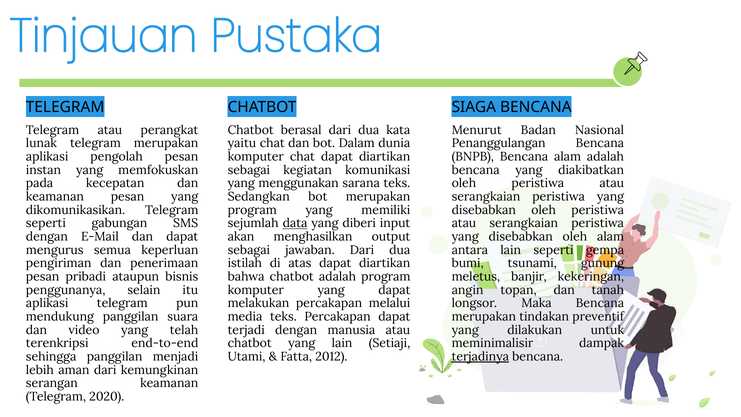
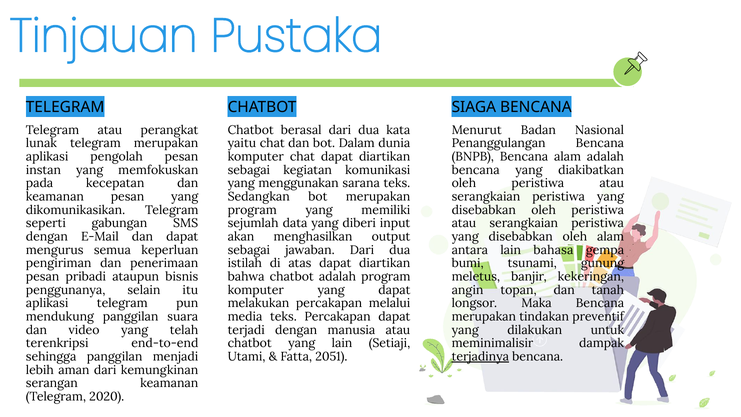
data underline: present -> none
lain seperti: seperti -> bahasa
2012: 2012 -> 2051
